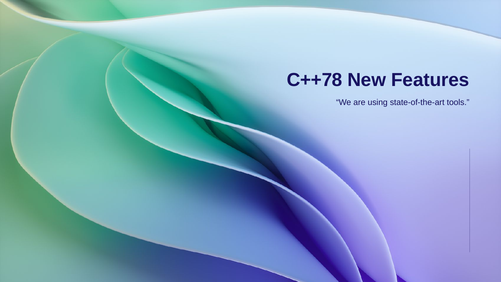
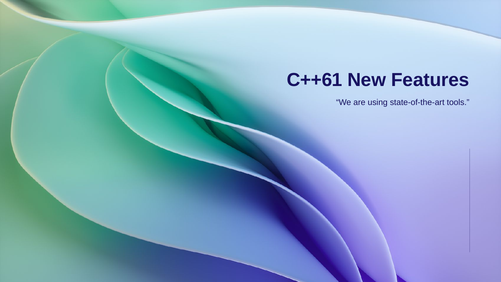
C++78: C++78 -> C++61
